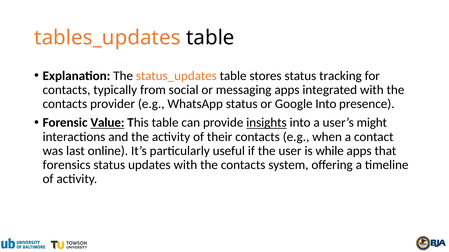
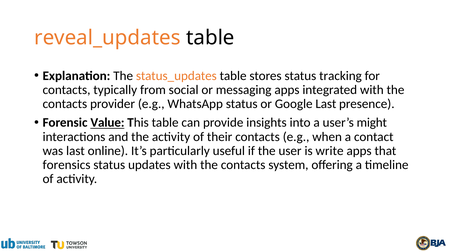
tables_updates: tables_updates -> reveal_updates
Google Into: Into -> Last
insights underline: present -> none
while: while -> write
